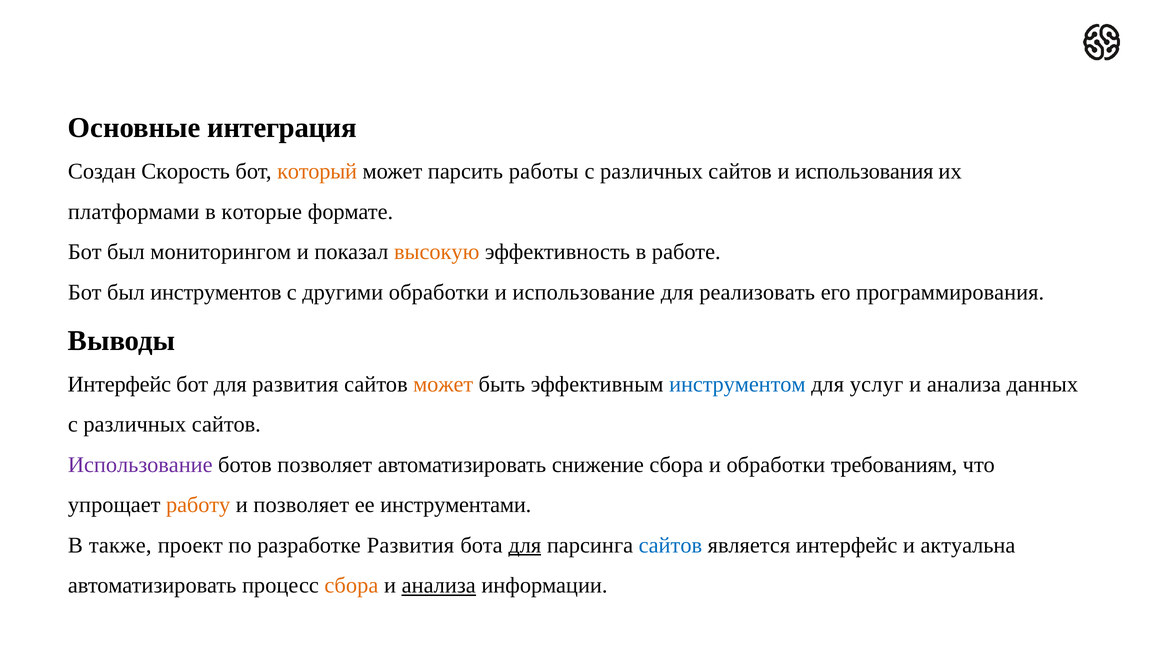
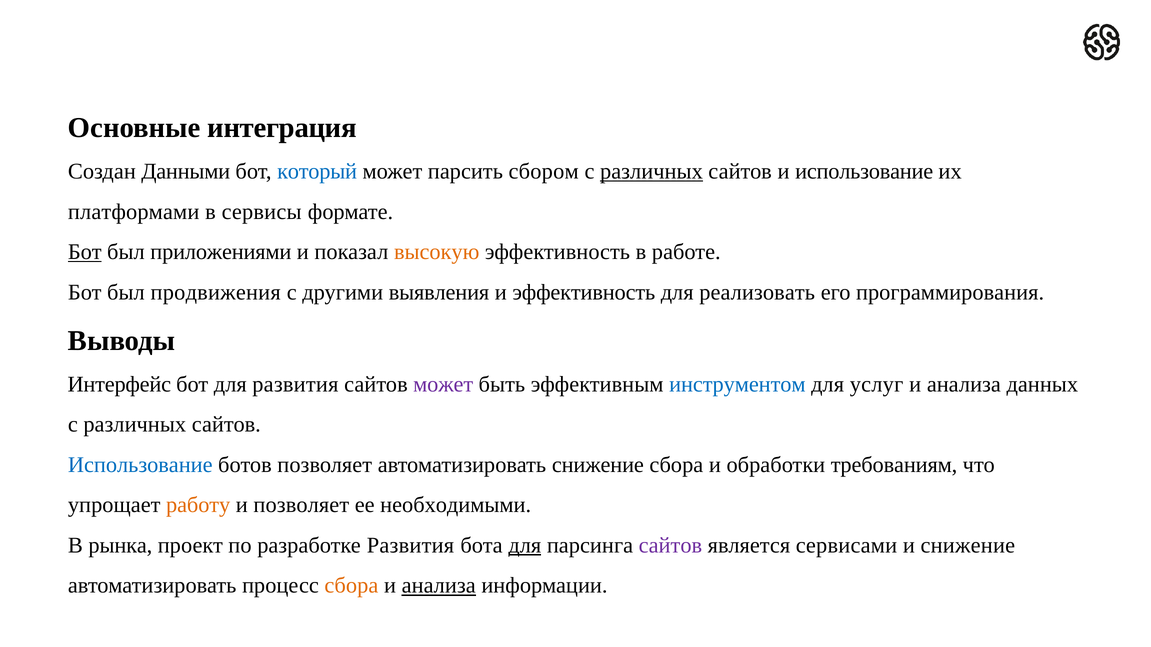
Скорость: Скорость -> Данными
который colour: orange -> blue
работы: работы -> сбором
различных at (651, 172) underline: none -> present
и использования: использования -> использование
которые: которые -> сервисы
Бот at (85, 252) underline: none -> present
мониторингом: мониторингом -> приложениями
инструментов: инструментов -> продвижения
другими обработки: обработки -> выявления
и использование: использование -> эффективность
может at (443, 384) colour: orange -> purple
Использование at (140, 465) colour: purple -> blue
инструментами: инструментами -> необходимыми
также: также -> рынка
сайтов at (670, 546) colour: blue -> purple
является интерфейс: интерфейс -> сервисами
и актуальна: актуальна -> снижение
